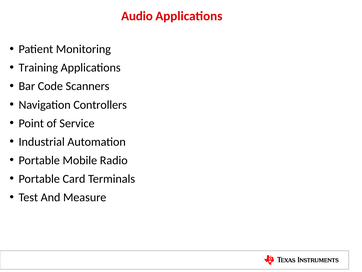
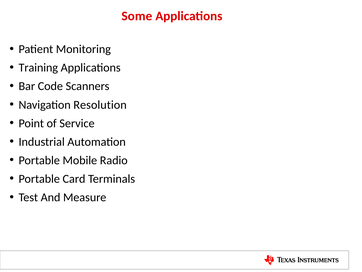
Audio: Audio -> Some
Controllers: Controllers -> Resolution
